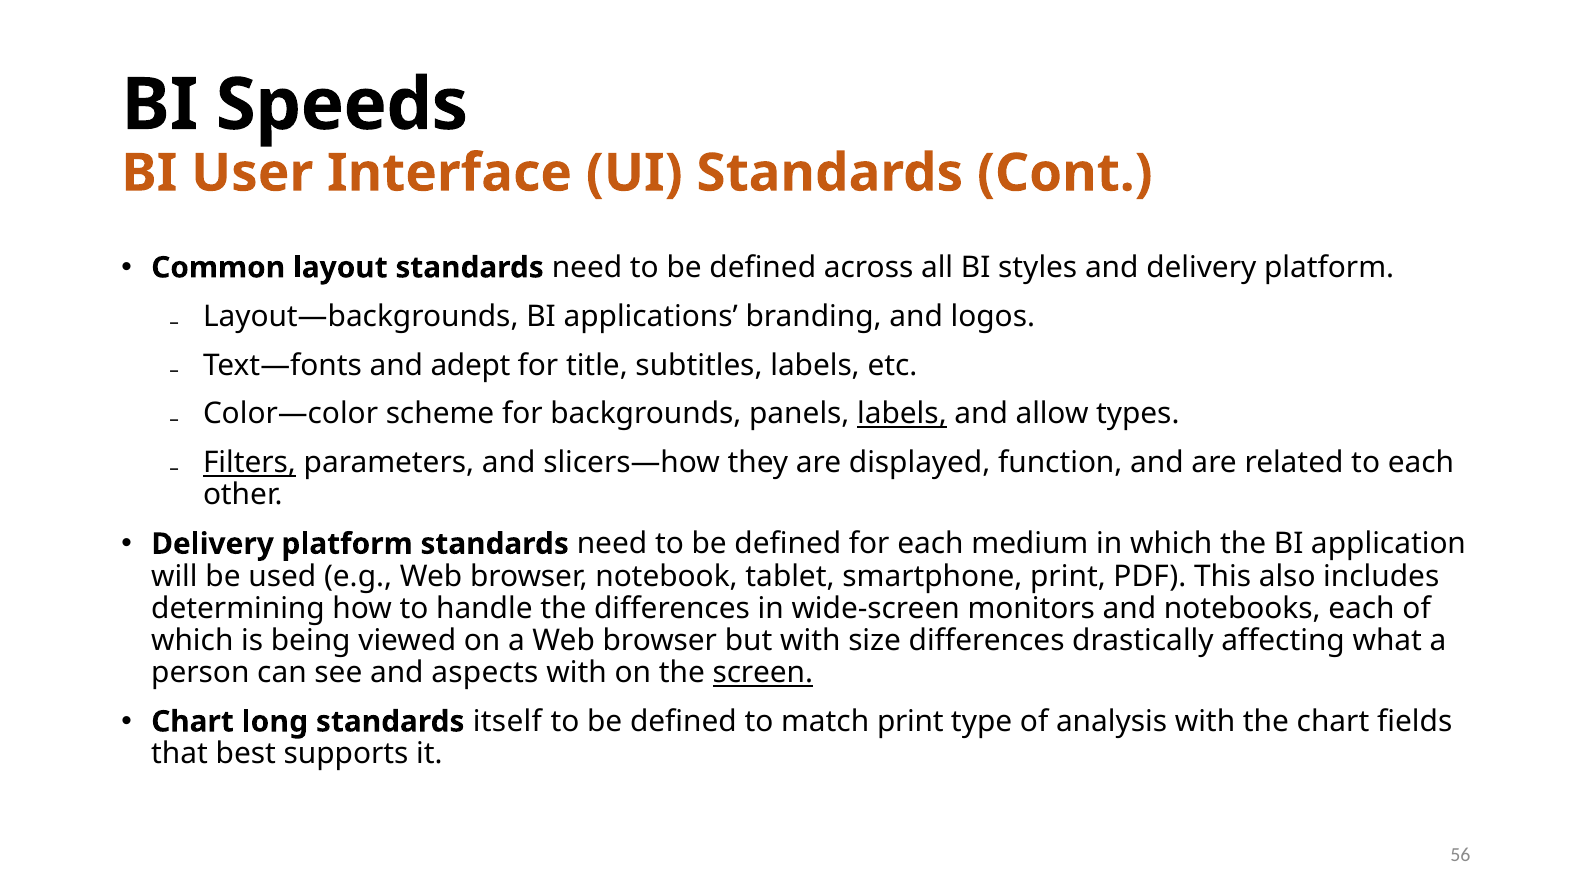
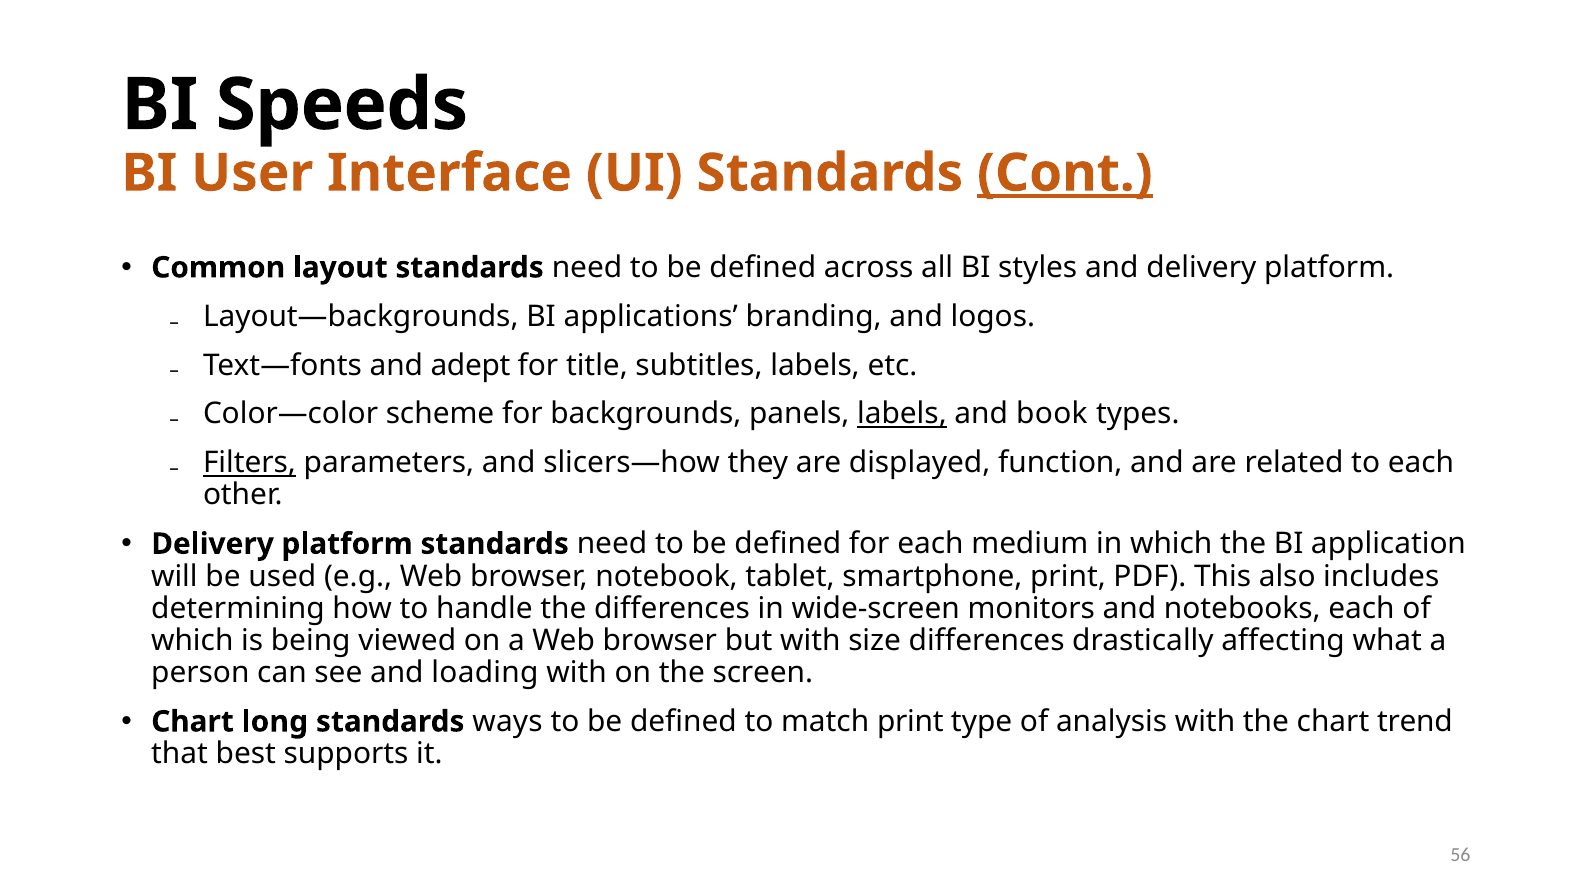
Cont underline: none -> present
allow: allow -> book
aspects: aspects -> loading
screen underline: present -> none
itself: itself -> ways
fields: fields -> trend
